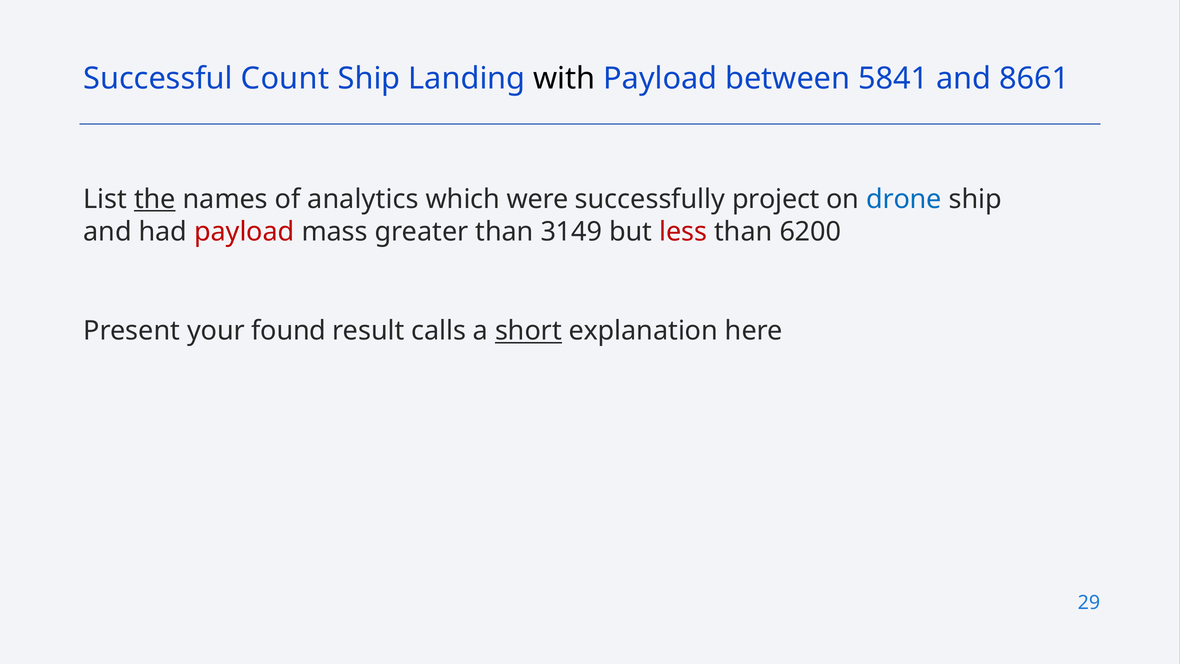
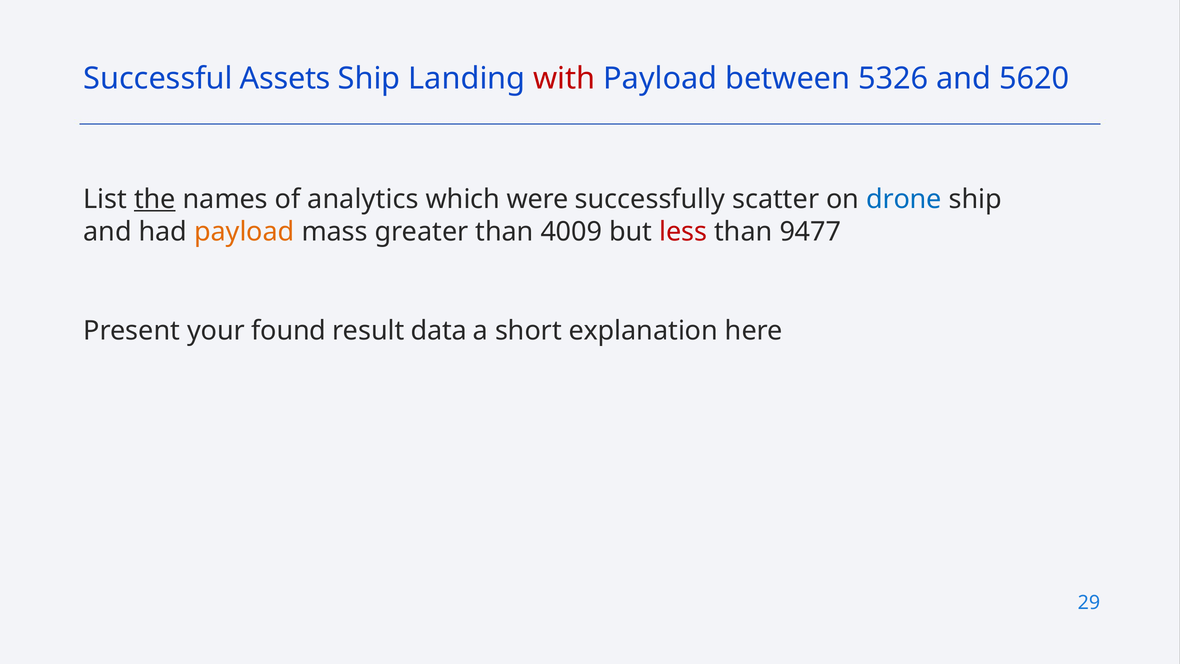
Count: Count -> Assets
with colour: black -> red
5841: 5841 -> 5326
8661: 8661 -> 5620
project: project -> scatter
payload at (244, 232) colour: red -> orange
3149: 3149 -> 4009
6200: 6200 -> 9477
calls: calls -> data
short underline: present -> none
